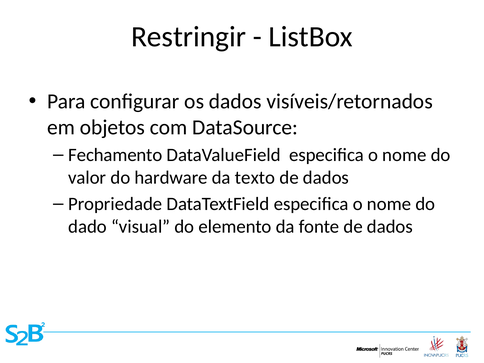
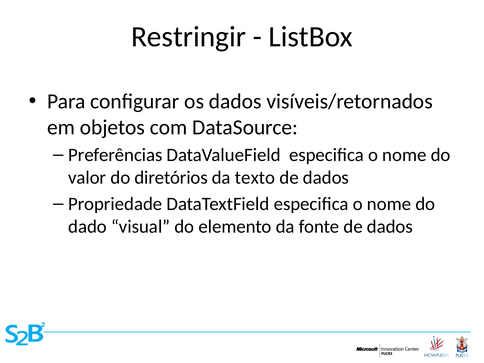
Fechamento: Fechamento -> Preferências
hardware: hardware -> diretórios
